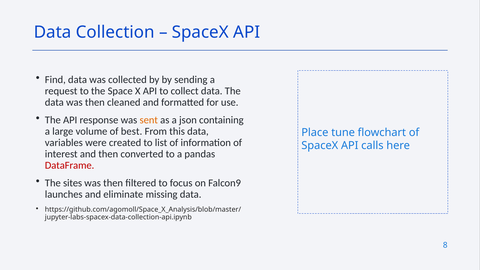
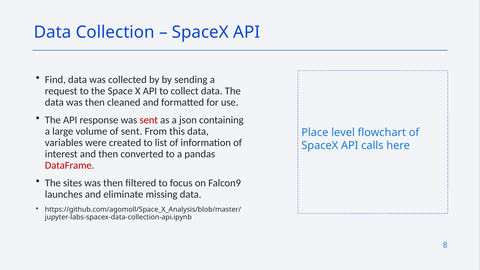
sent at (149, 120) colour: orange -> red
of best: best -> sent
tune: tune -> level
